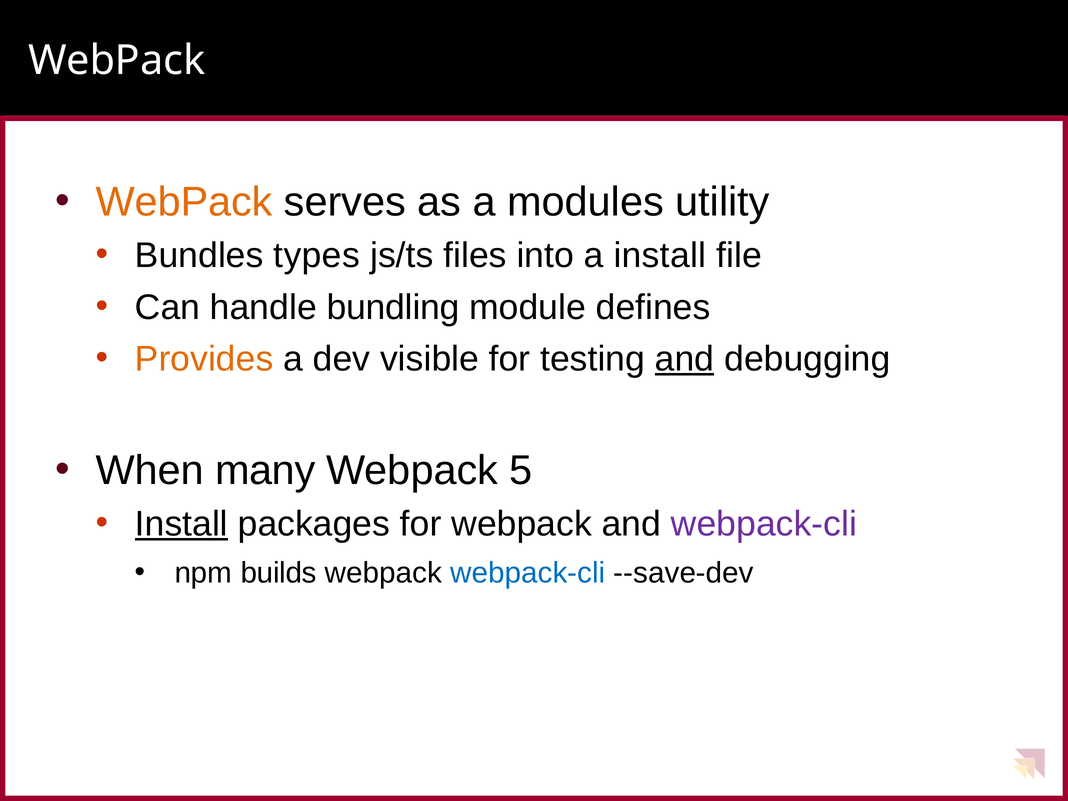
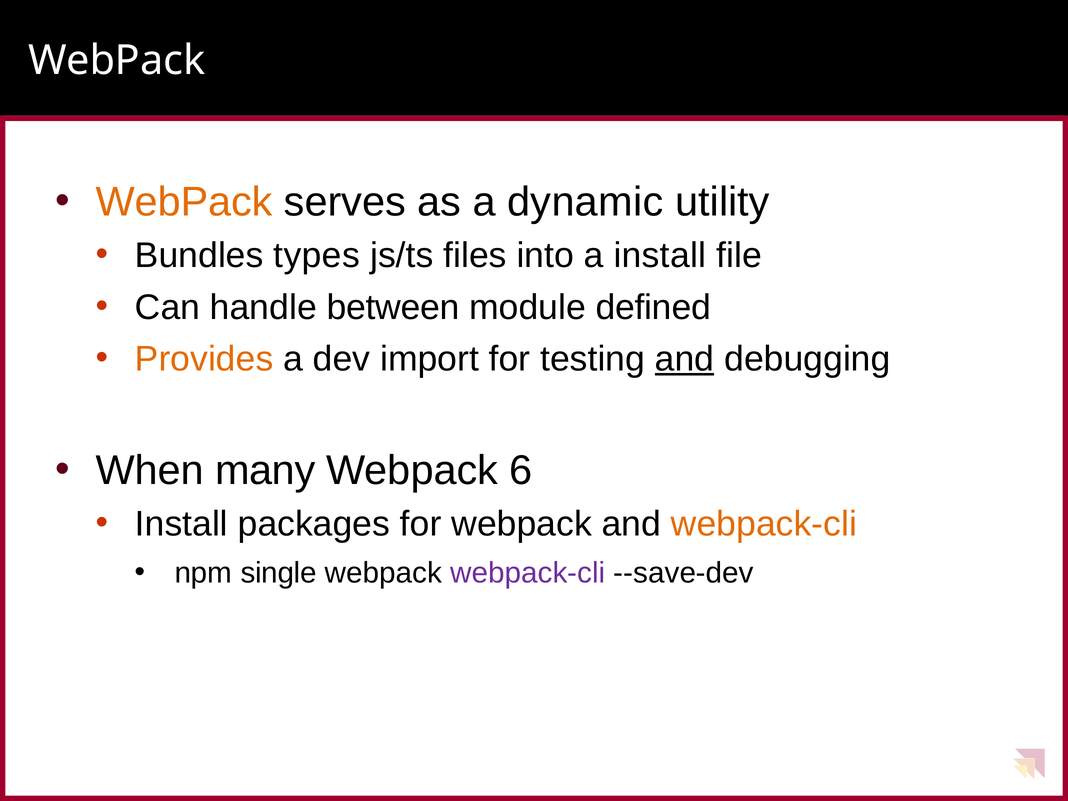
modules: modules -> dynamic
bundling: bundling -> between
defines: defines -> defined
visible: visible -> import
5: 5 -> 6
Install at (181, 524) underline: present -> none
webpack-cli at (764, 524) colour: purple -> orange
builds: builds -> single
webpack-cli at (528, 573) colour: blue -> purple
